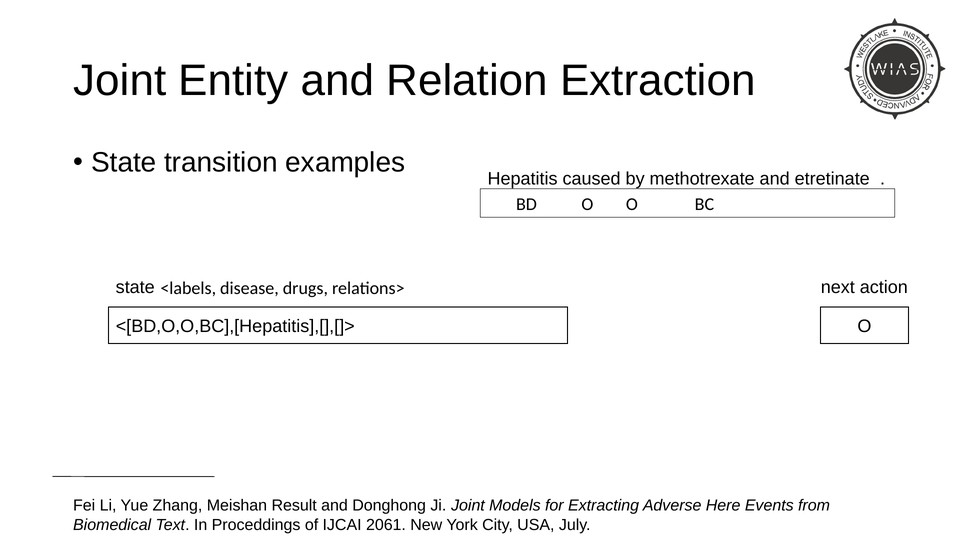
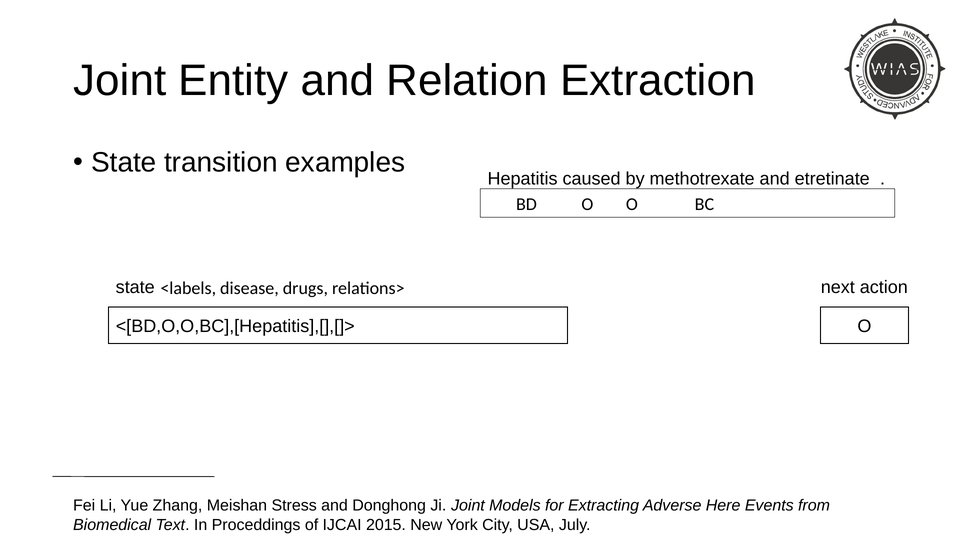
Result: Result -> Stress
2061: 2061 -> 2015
